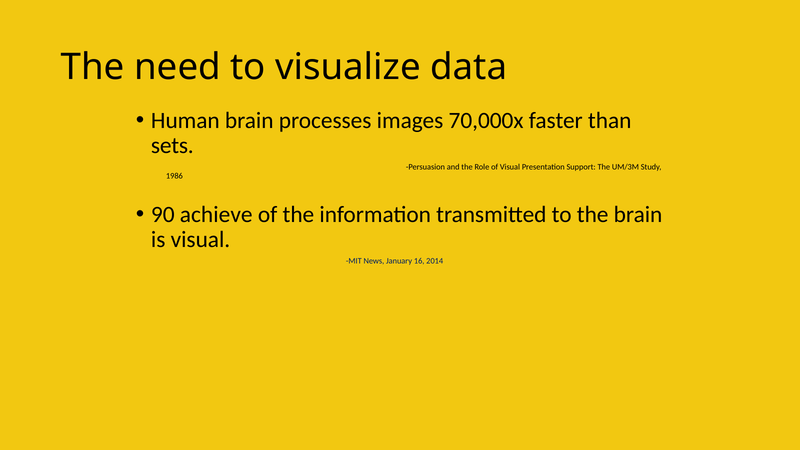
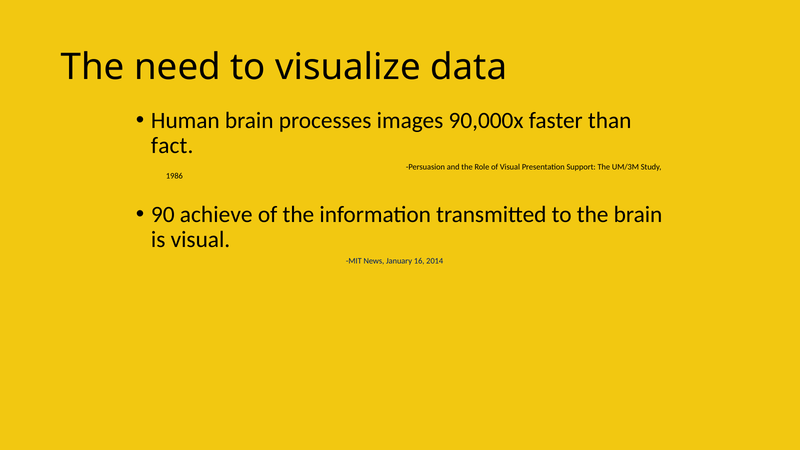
70,000x: 70,000x -> 90,000x
sets: sets -> fact
